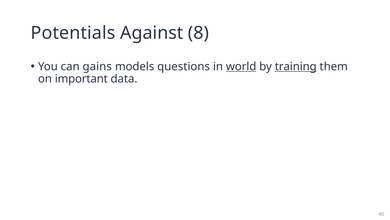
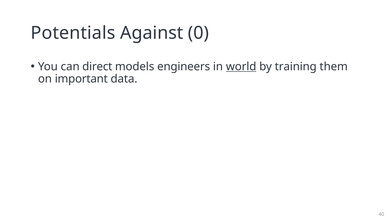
8: 8 -> 0
gains: gains -> direct
questions: questions -> engineers
training underline: present -> none
